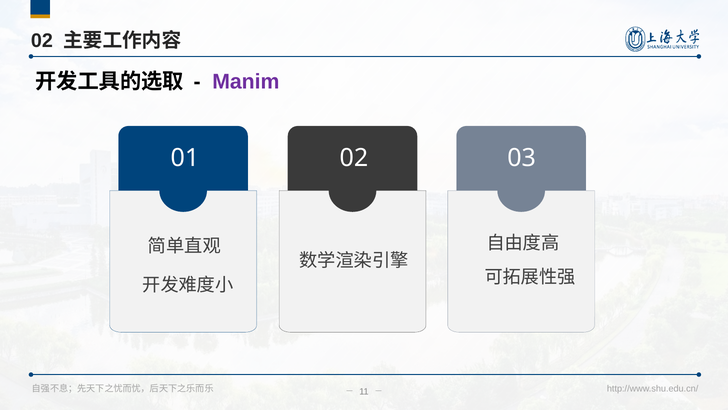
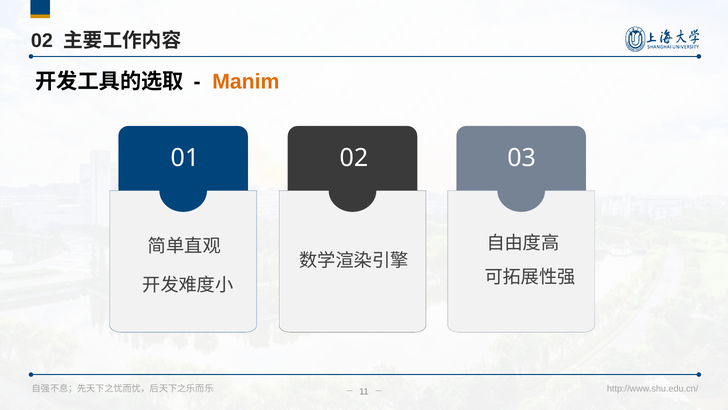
Manim colour: purple -> orange
